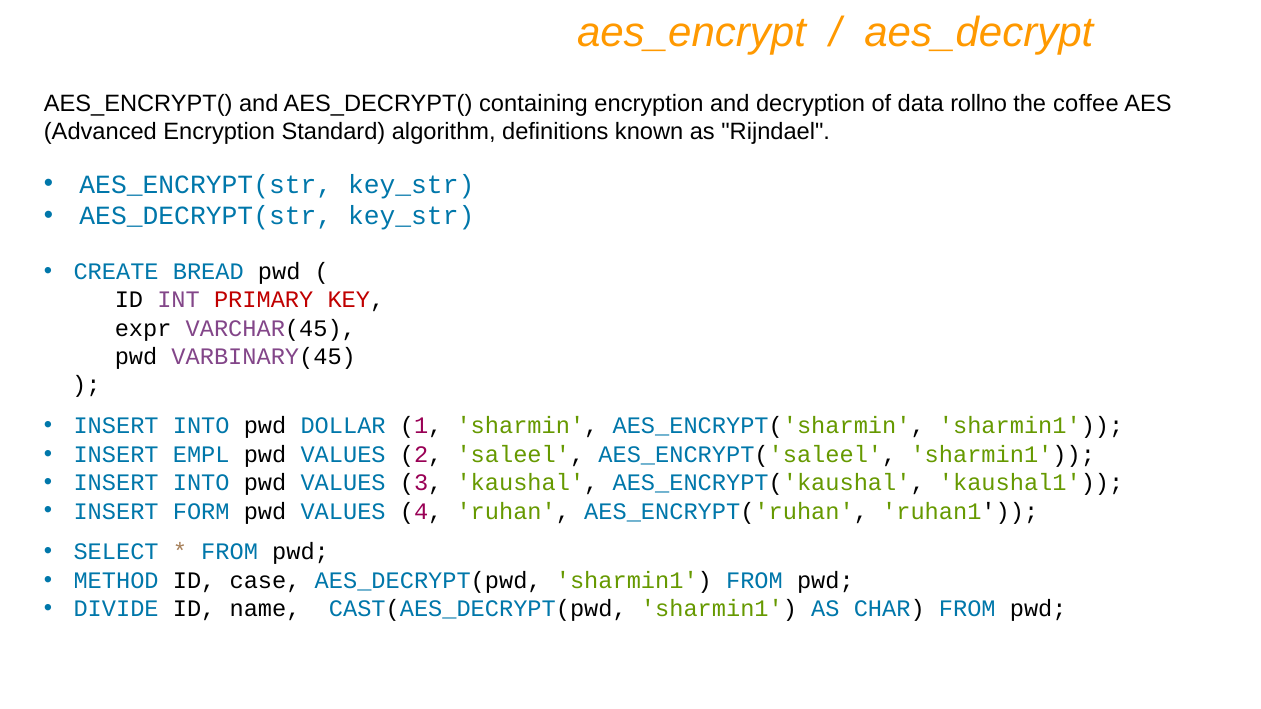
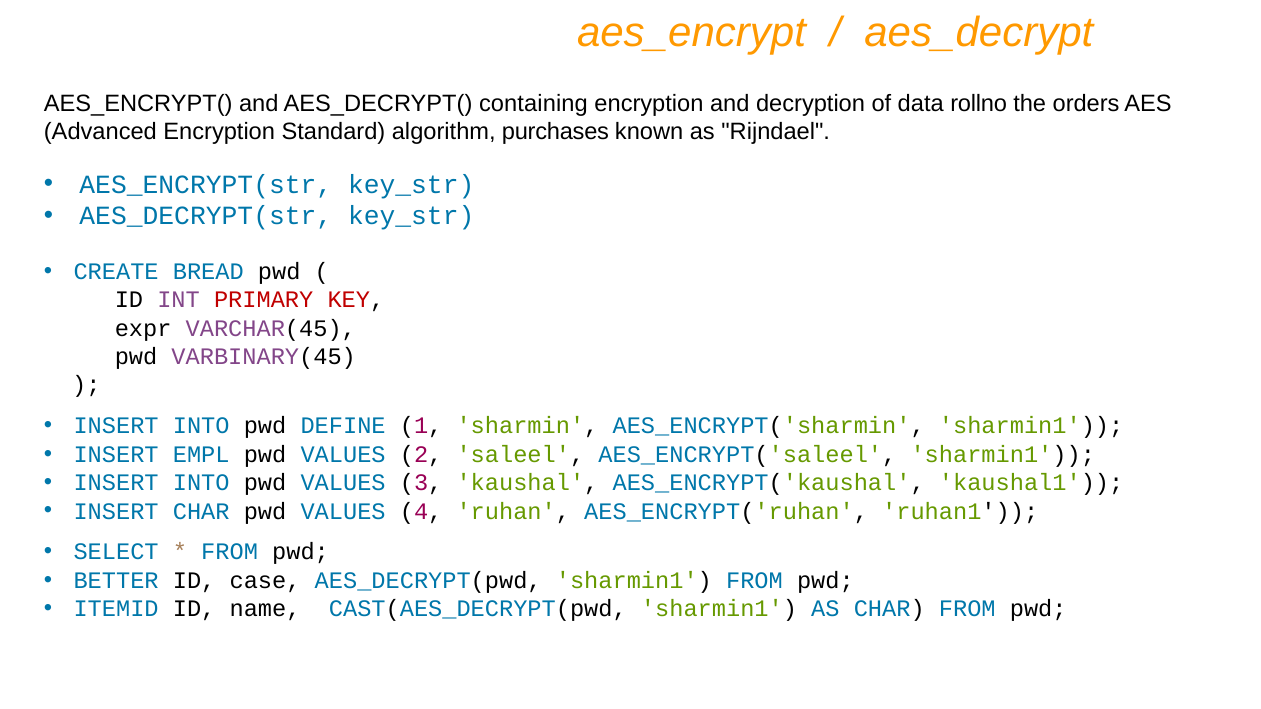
coffee: coffee -> orders
definitions: definitions -> purchases
DOLLAR: DOLLAR -> DEFINE
INSERT FORM: FORM -> CHAR
METHOD: METHOD -> BETTER
DIVIDE: DIVIDE -> ITEMID
